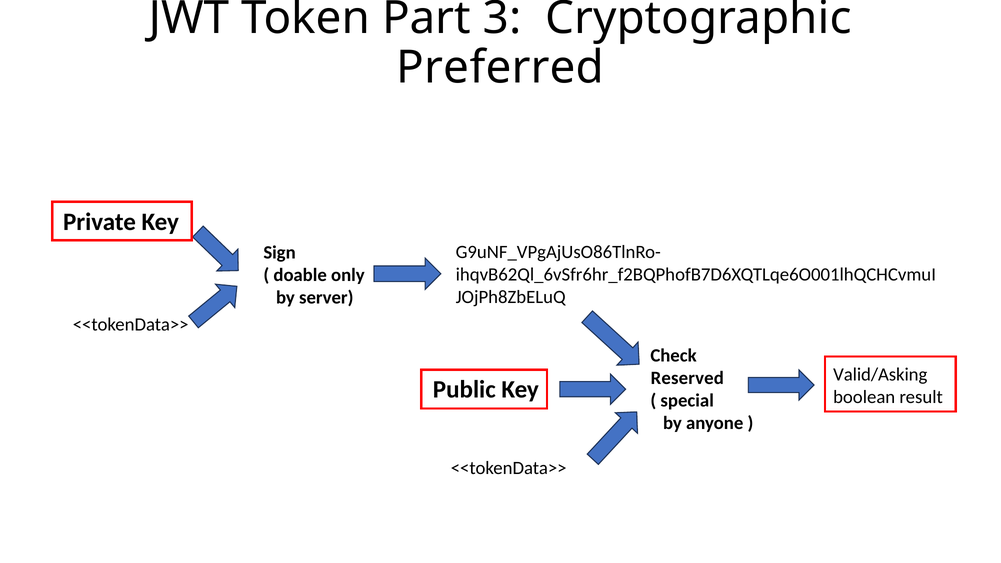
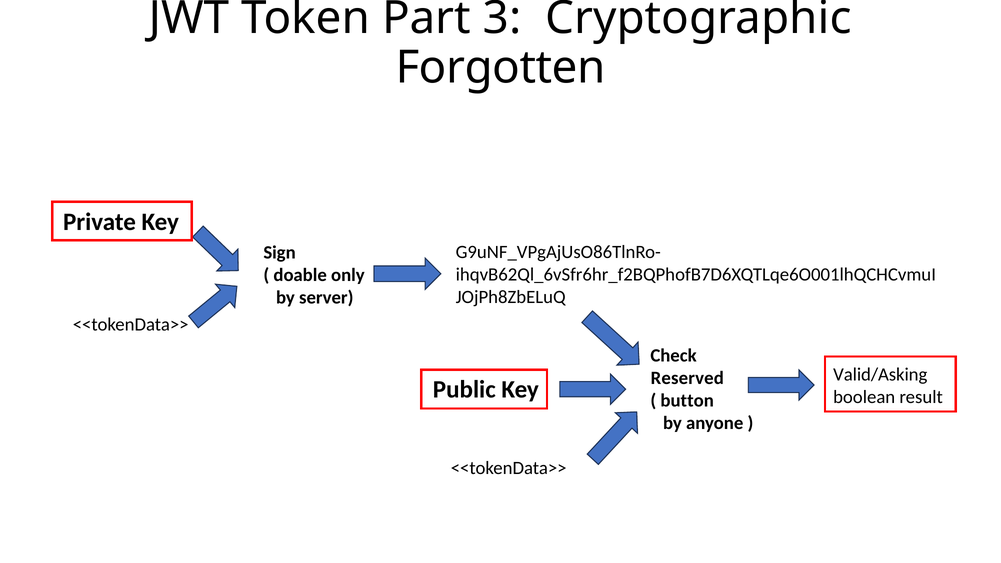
Preferred: Preferred -> Forgotten
special: special -> button
